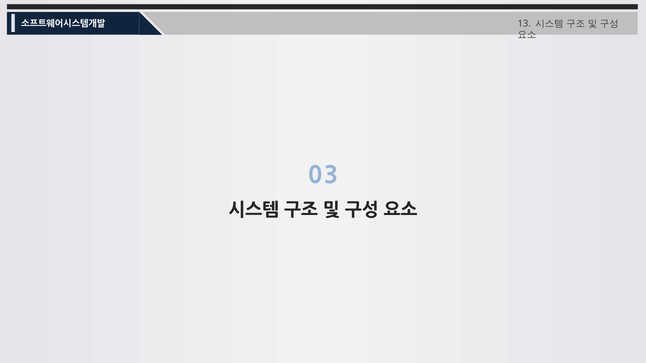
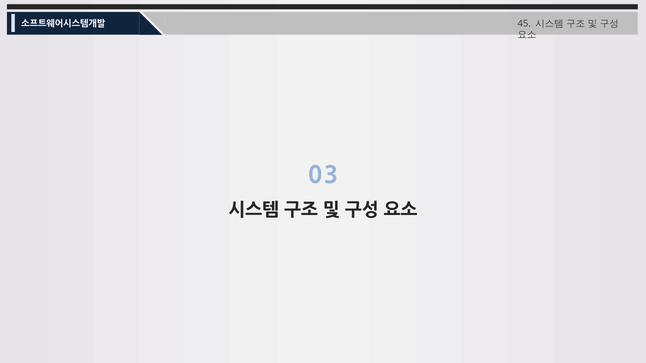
13: 13 -> 45
